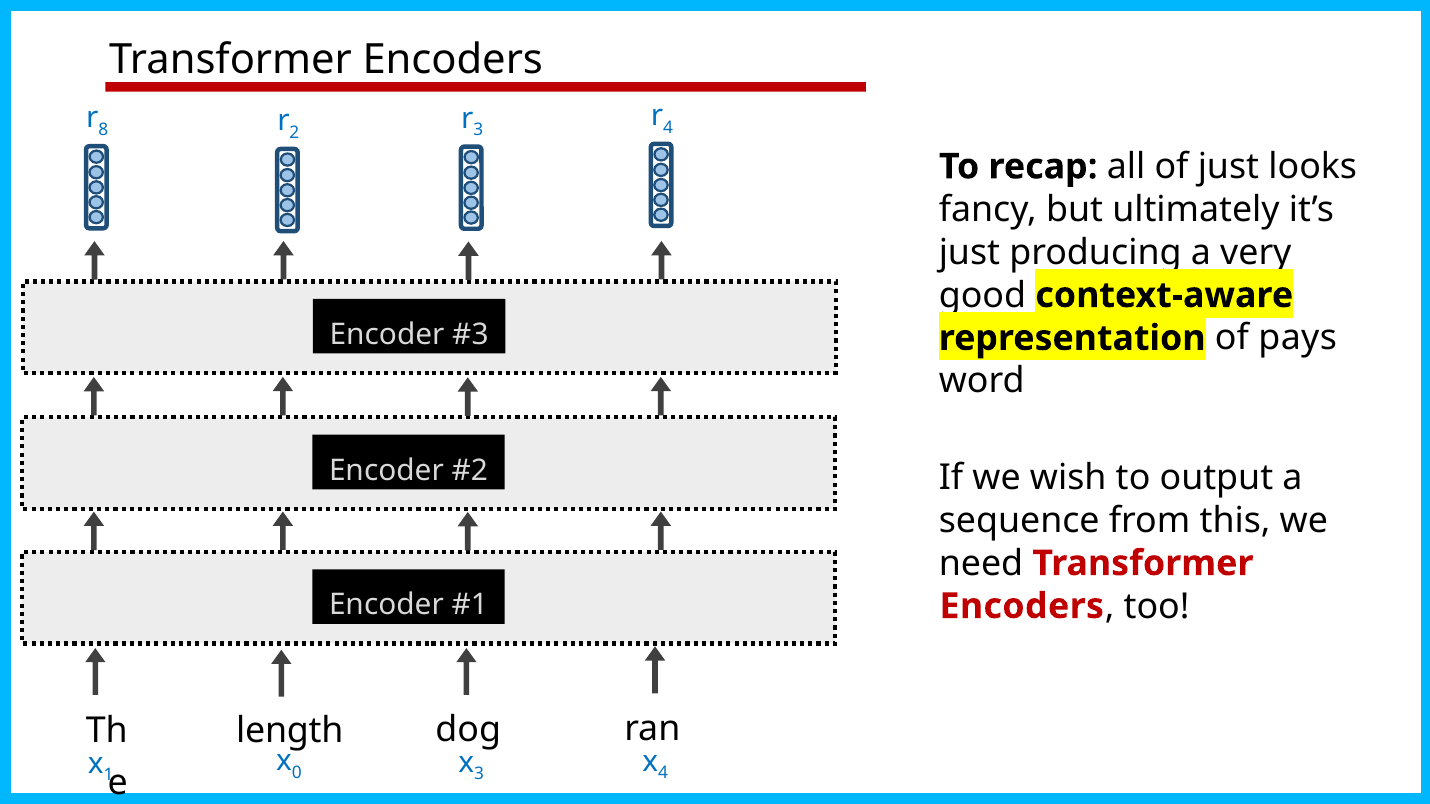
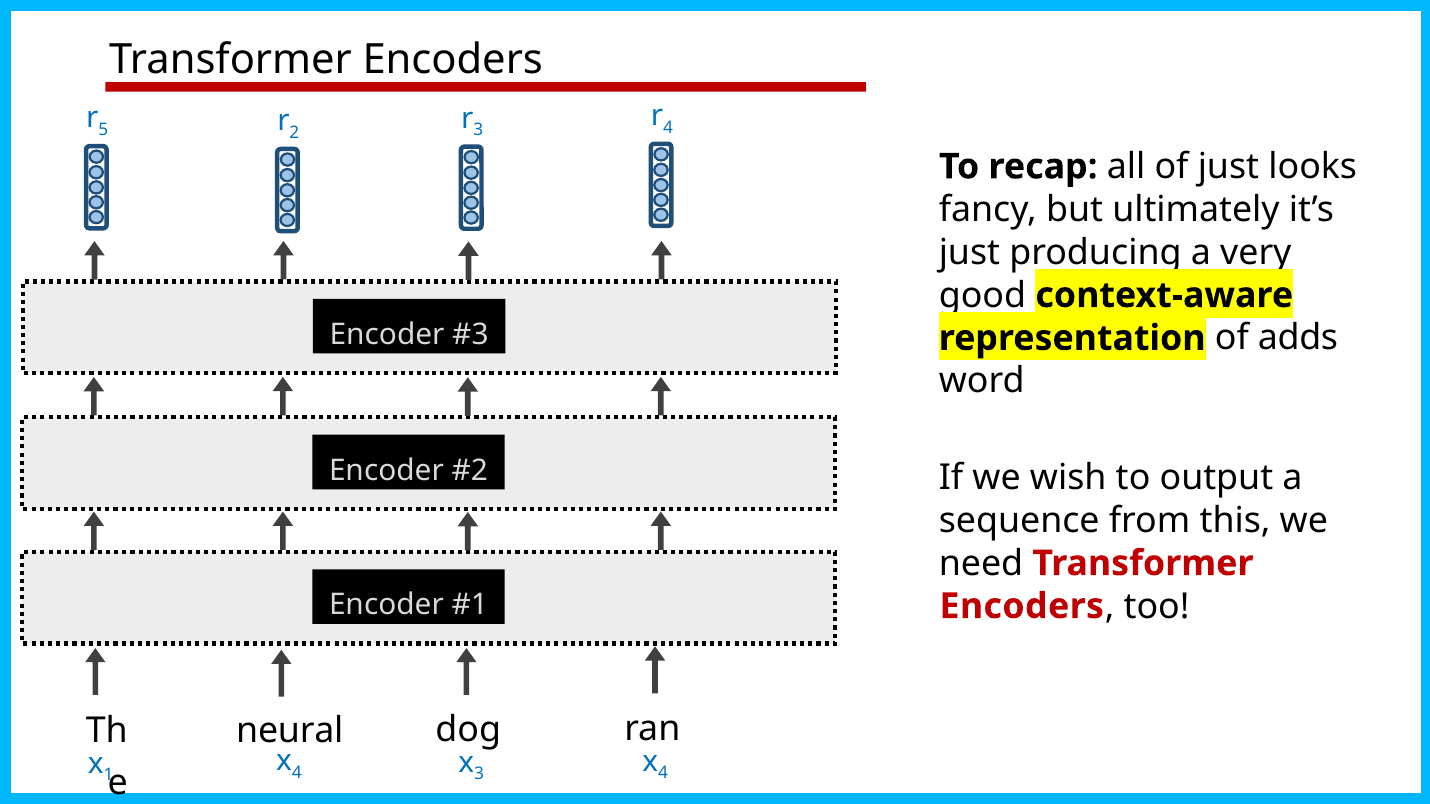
8: 8 -> 5
pays: pays -> adds
length: length -> neural
0 at (297, 773): 0 -> 4
